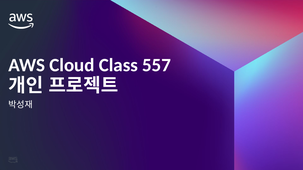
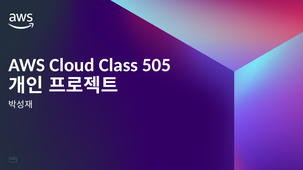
557: 557 -> 505
